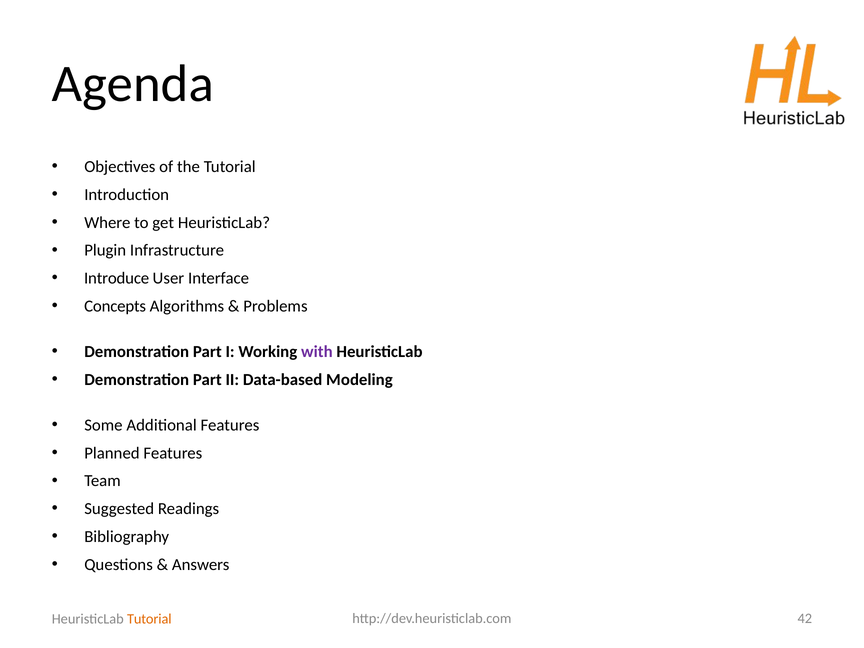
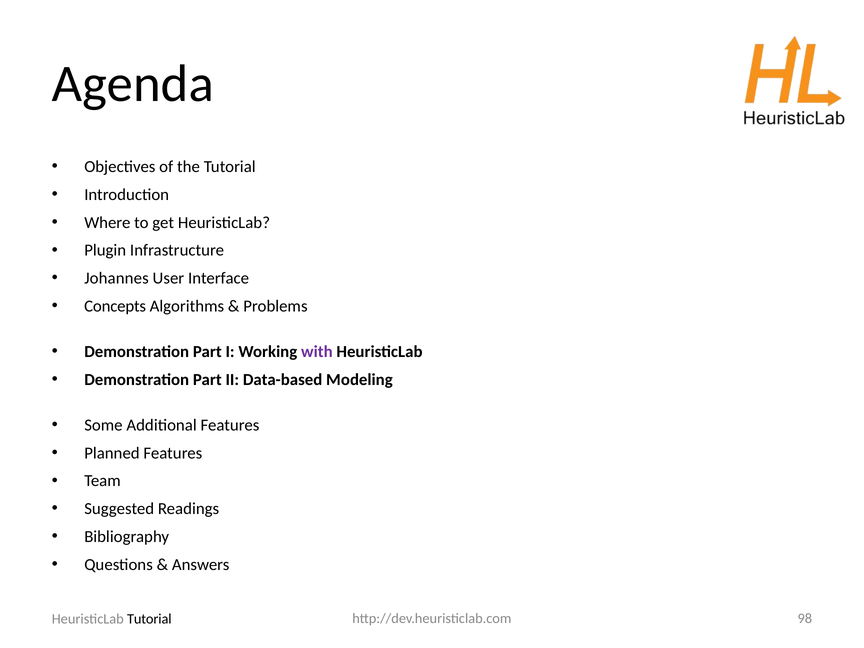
Introduce: Introduce -> Johannes
42: 42 -> 98
Tutorial at (149, 619) colour: orange -> black
